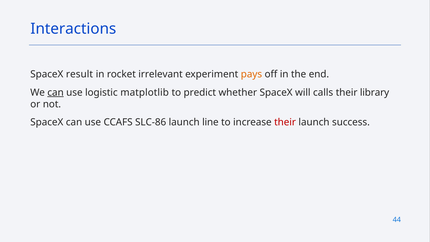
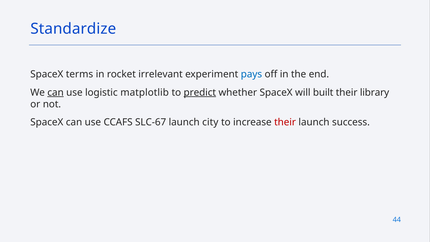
Interactions: Interactions -> Standardize
result: result -> terms
pays colour: orange -> blue
predict underline: none -> present
calls: calls -> built
SLC-86: SLC-86 -> SLC-67
line: line -> city
